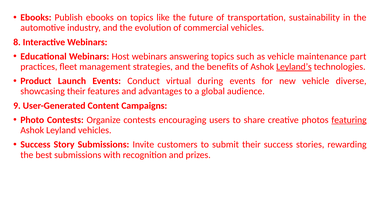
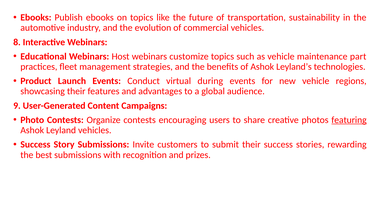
answering: answering -> customize
Leyland’s underline: present -> none
diverse: diverse -> regions
